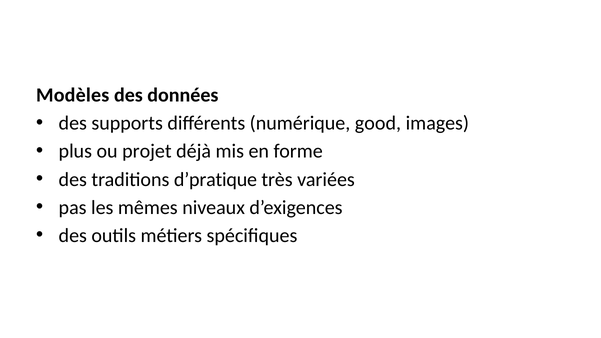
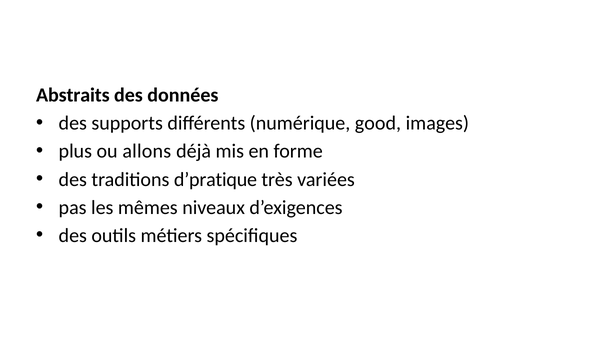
Modèles: Modèles -> Abstraits
projet: projet -> allons
